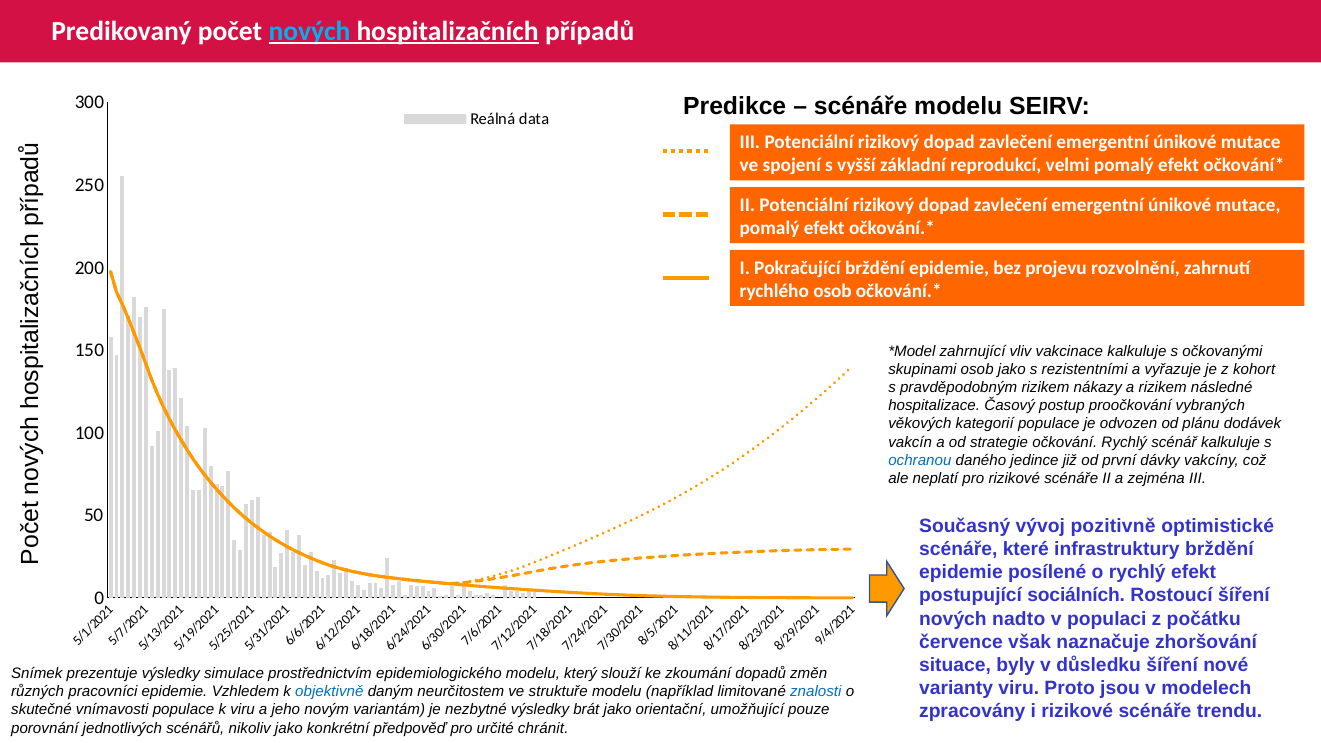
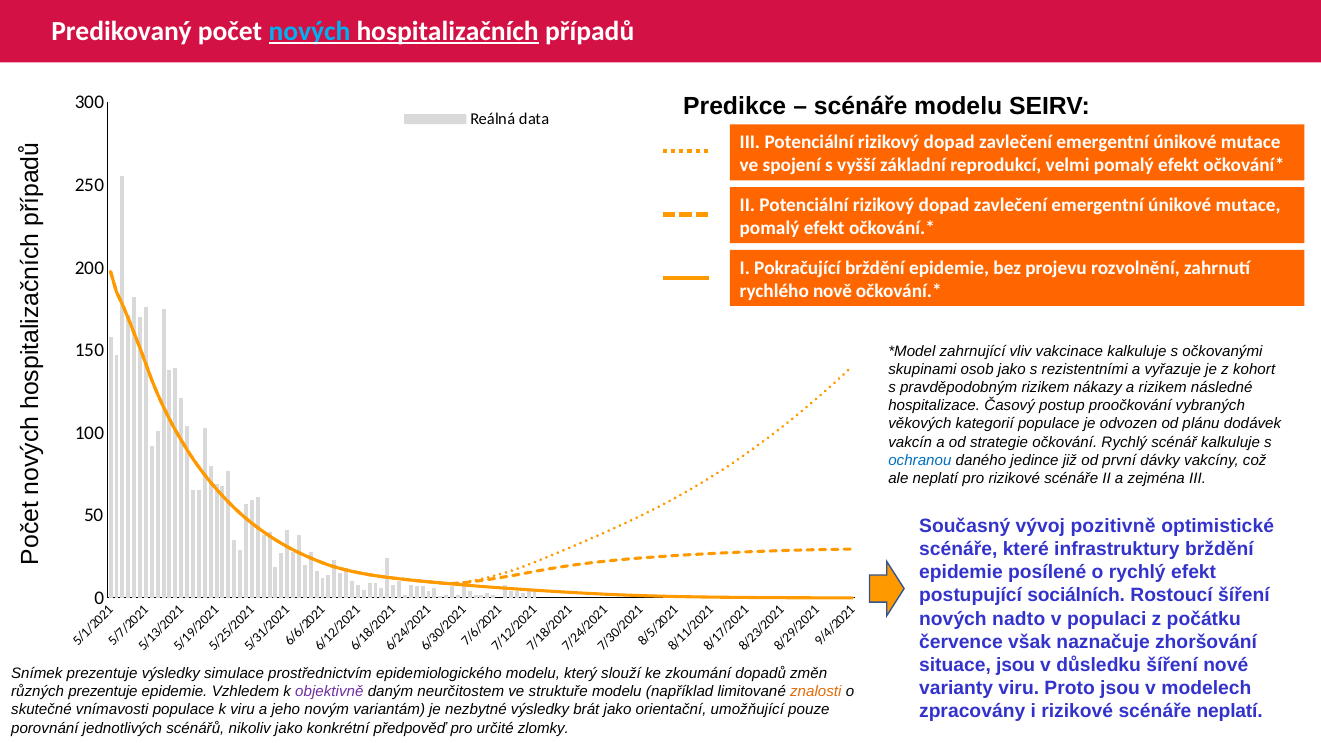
rychlého osob: osob -> nově
situace byly: byly -> jsou
různých pracovníci: pracovníci -> prezentuje
objektivně colour: blue -> purple
znalosti colour: blue -> orange
scénáře trendu: trendu -> neplatí
chránit: chránit -> zlomky
